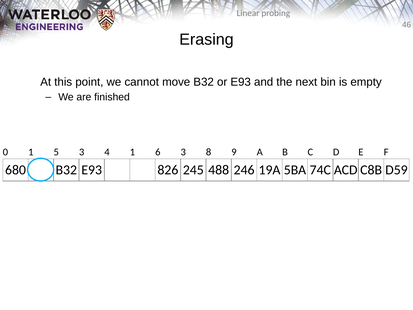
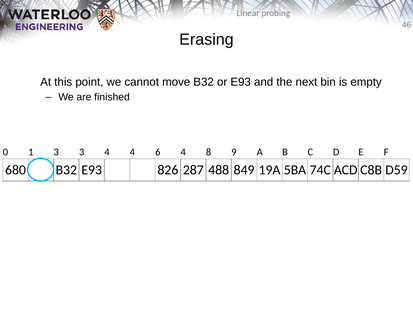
1 5: 5 -> 3
4 1: 1 -> 4
6 3: 3 -> 4
245: 245 -> 287
246: 246 -> 849
